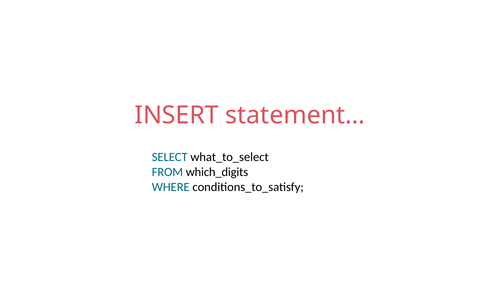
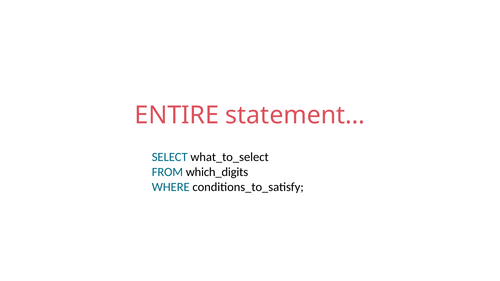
INSERT: INSERT -> ENTIRE
